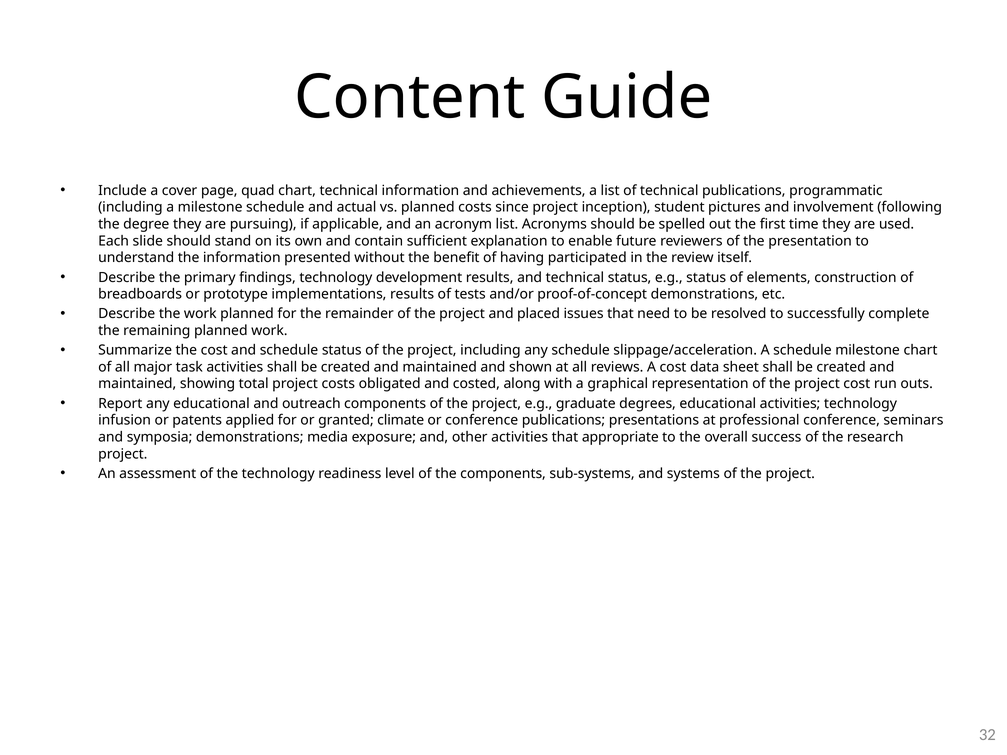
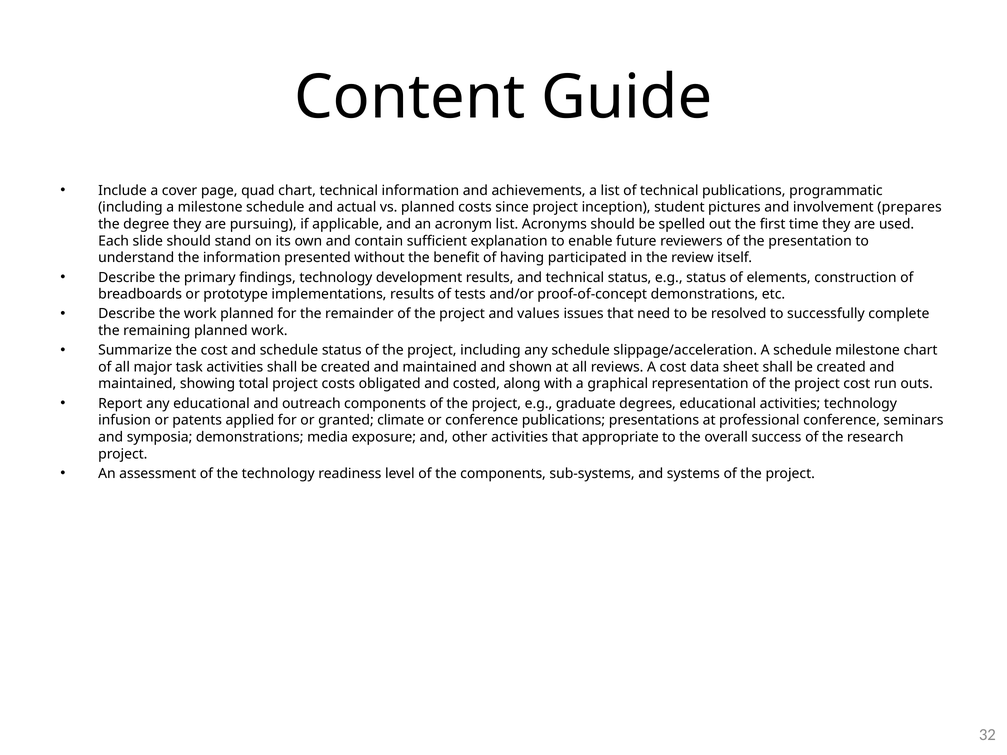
following: following -> prepares
placed: placed -> values
